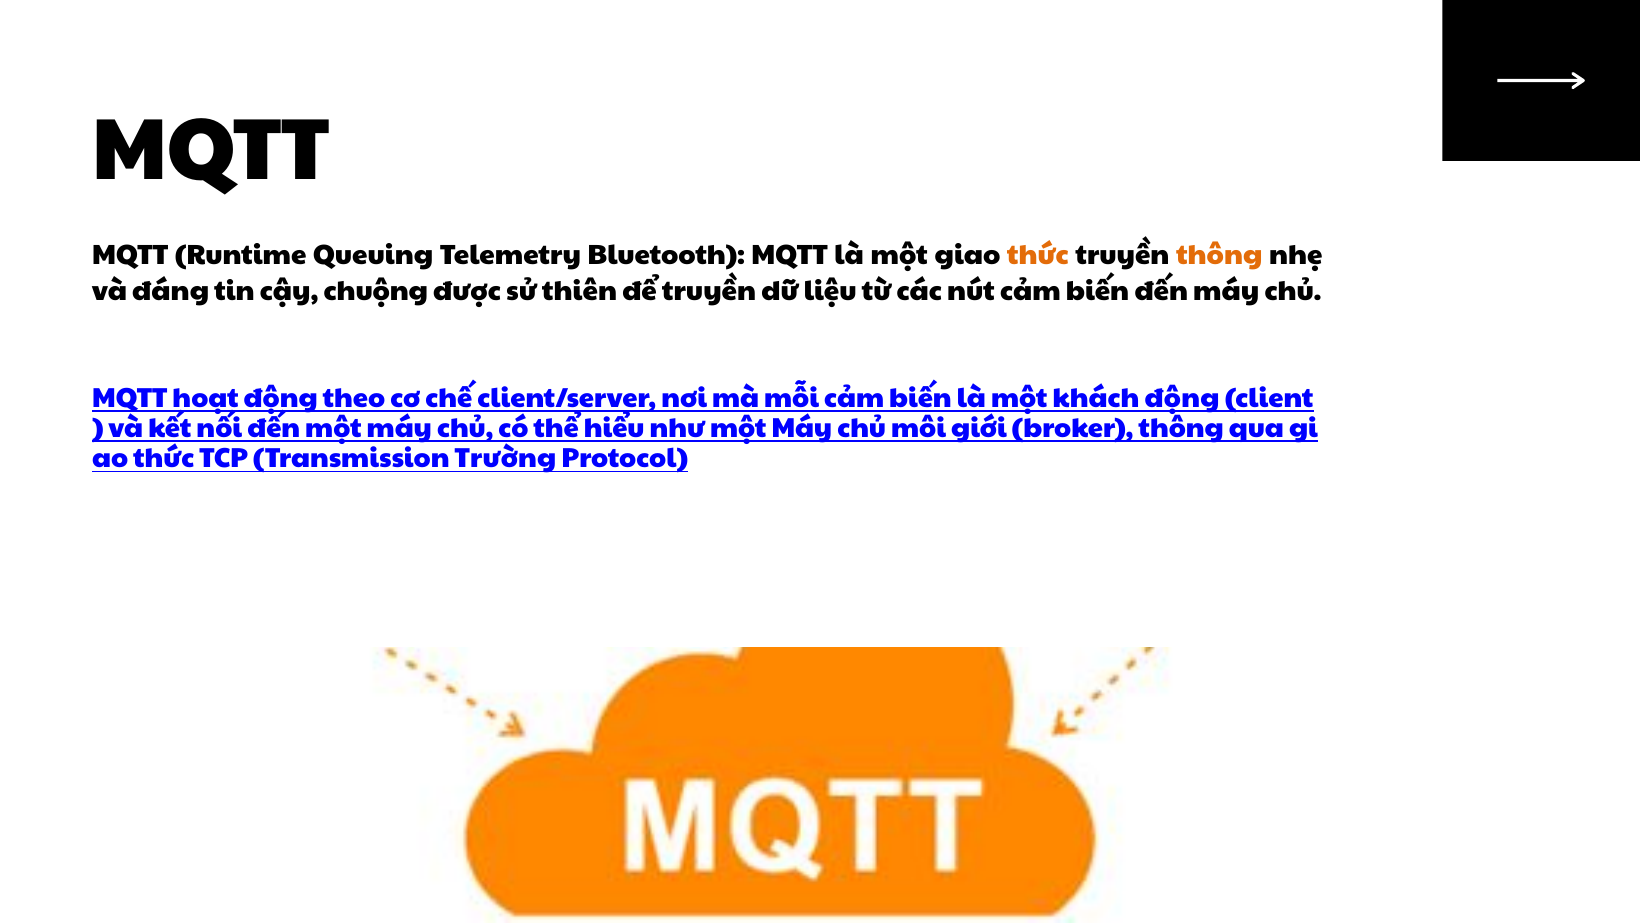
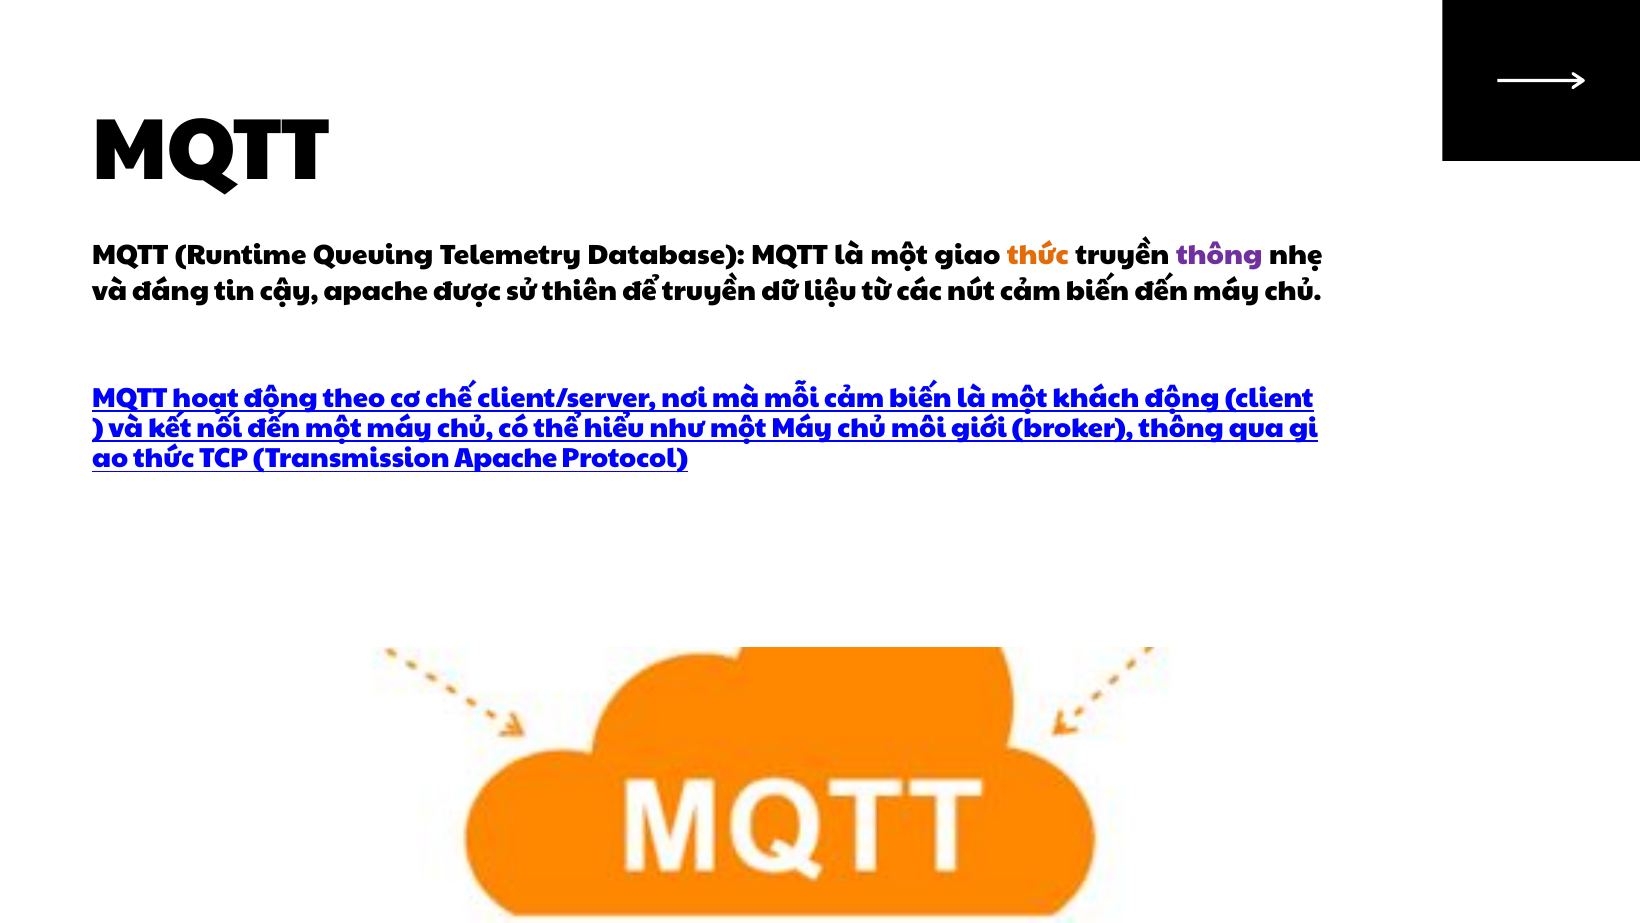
Bluetooth: Bluetooth -> Database
thông at (1219, 255) colour: orange -> purple
cậy chuộng: chuộng -> apache
Transmission Trường: Trường -> Apache
